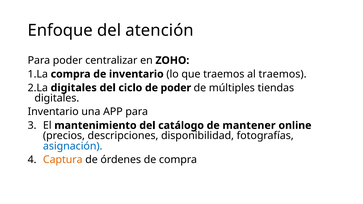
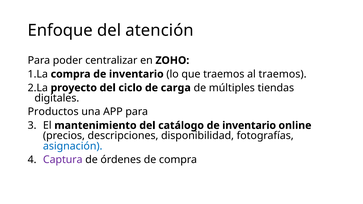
digitales at (74, 88): digitales -> proyecto
de poder: poder -> carga
Inventario at (53, 112): Inventario -> Productos
catálogo de mantener: mantener -> inventario
Captura colour: orange -> purple
